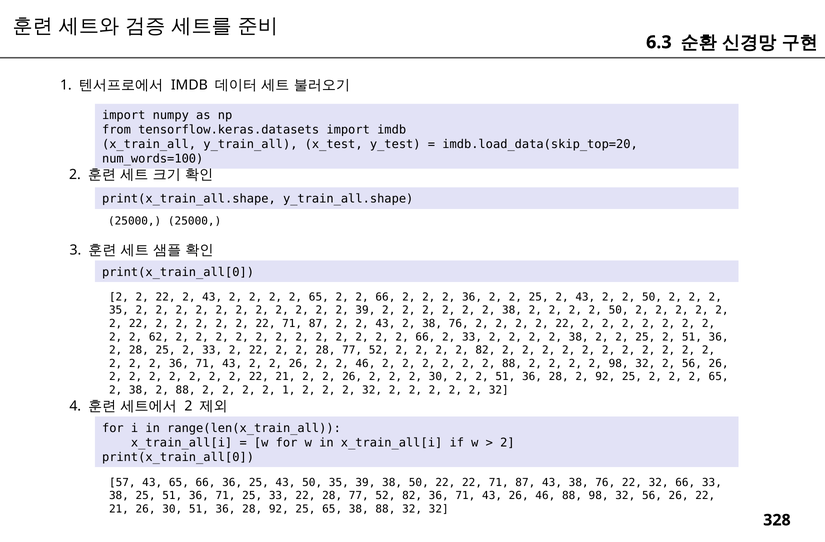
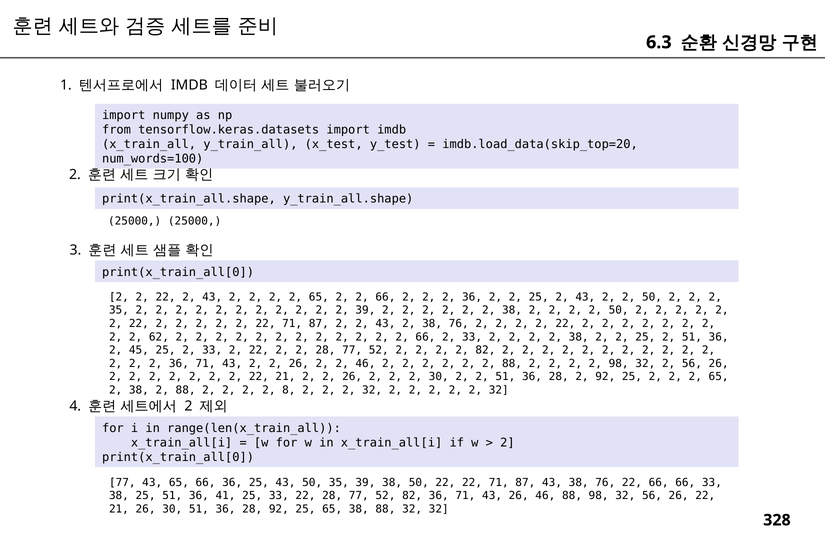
28 at (139, 350): 28 -> 45
2 1: 1 -> 8
57 at (122, 482): 57 -> 77
22 32: 32 -> 66
51 36 71: 71 -> 41
